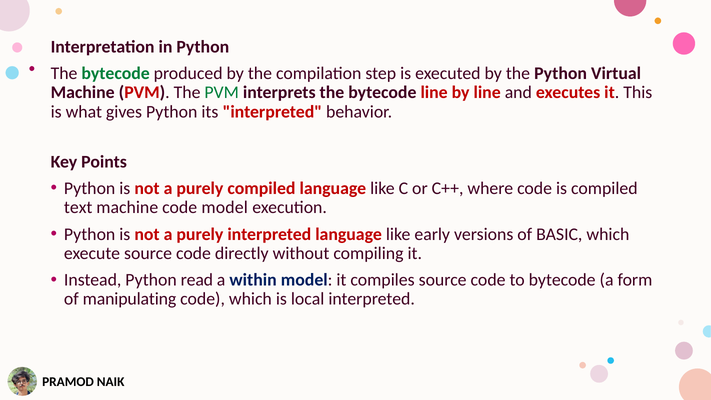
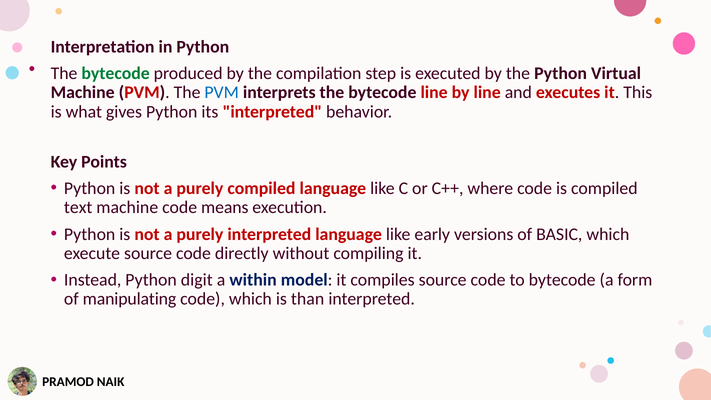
PVM at (222, 92) colour: green -> blue
code model: model -> means
read: read -> digit
local: local -> than
